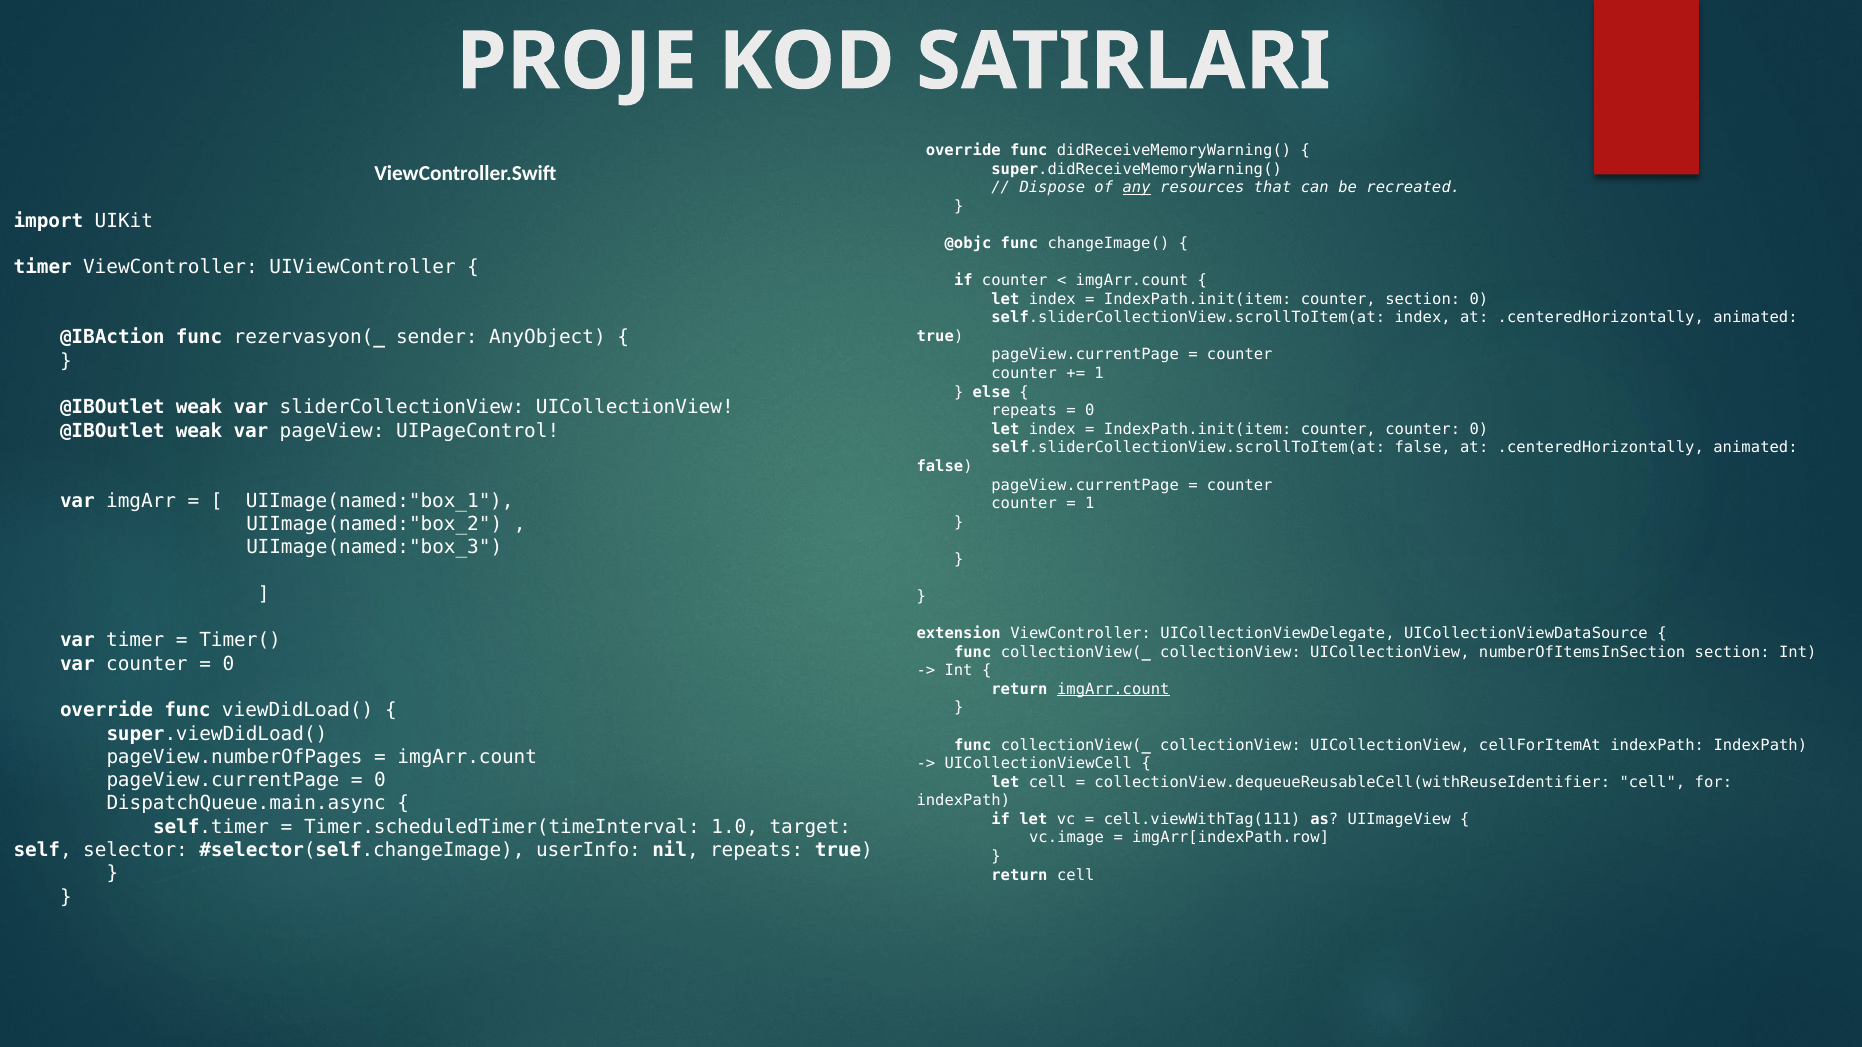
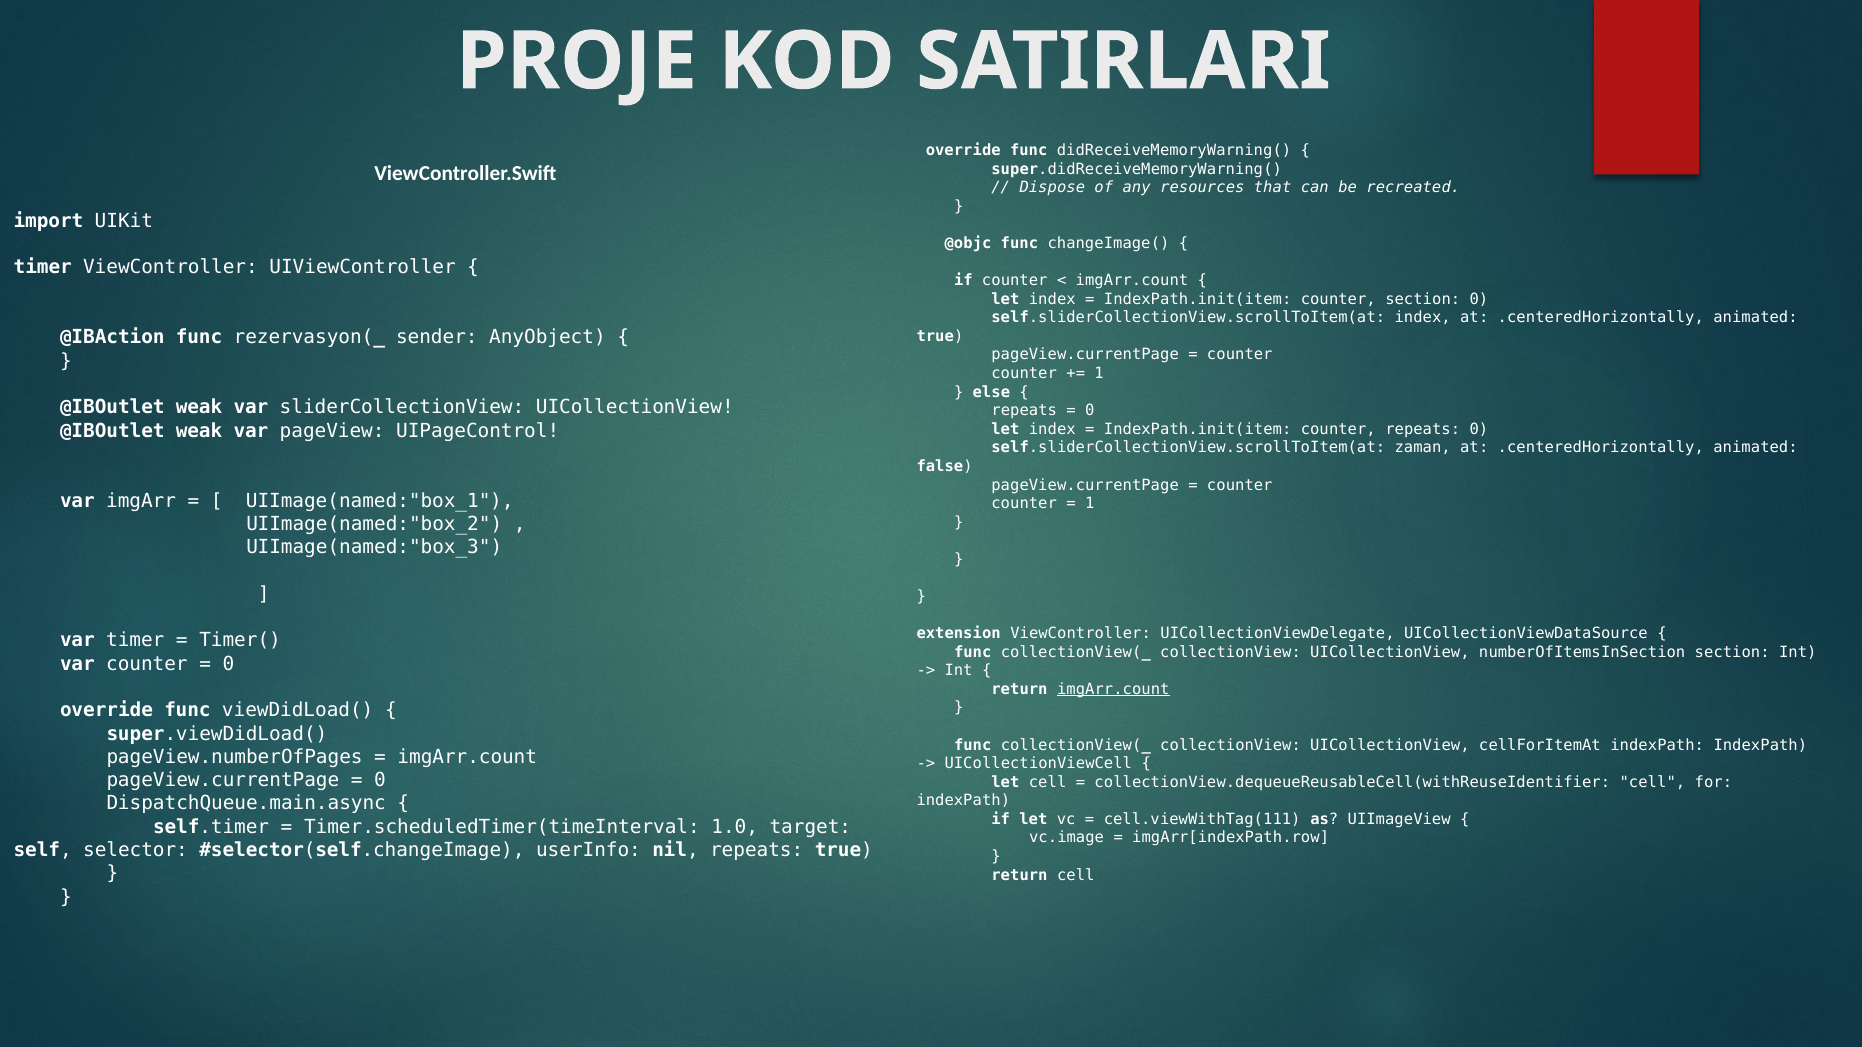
any underline: present -> none
IndexPath.init(item counter counter: counter -> repeats
self.sliderCollectionView.scrollToItem(at false: false -> zaman
